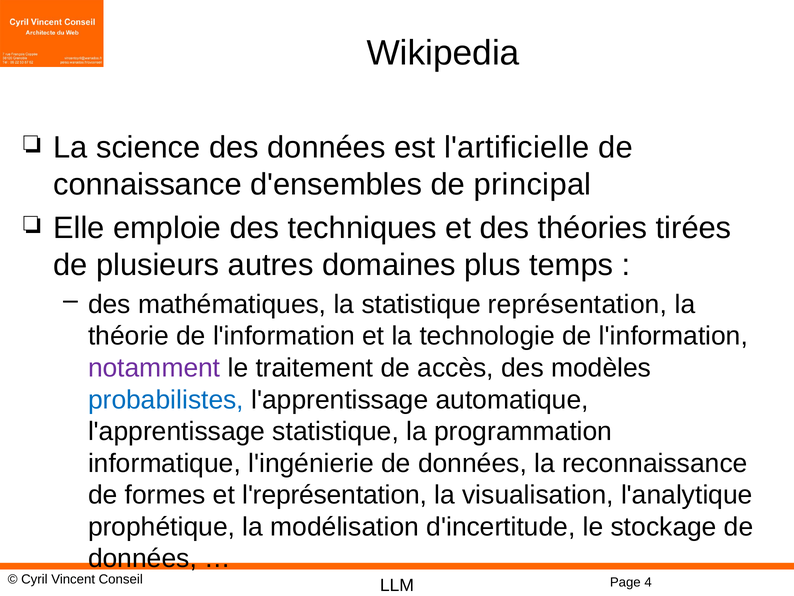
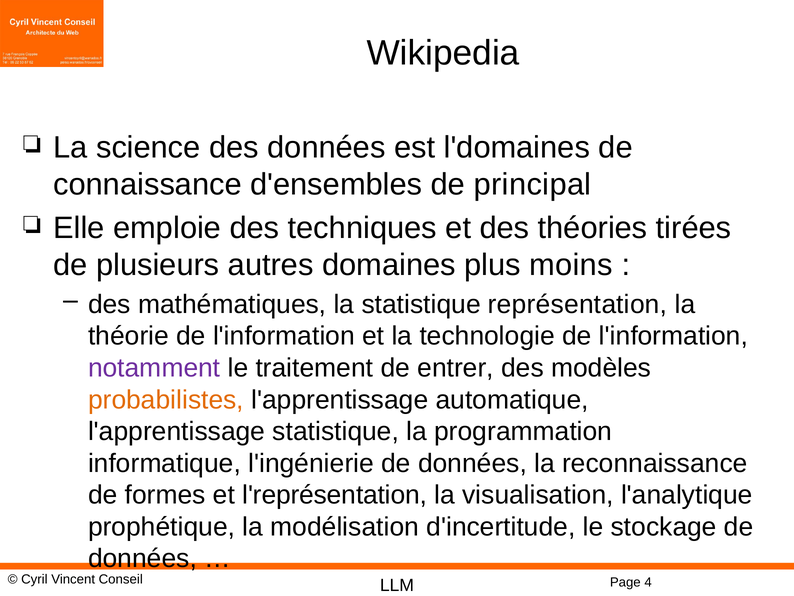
l'artificielle: l'artificielle -> l'domaines
temps: temps -> moins
accès: accès -> entrer
probabilistes colour: blue -> orange
